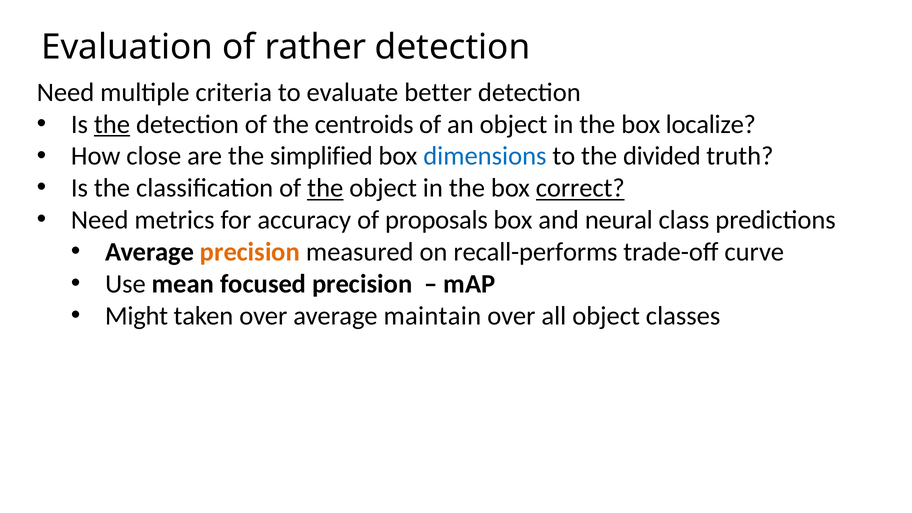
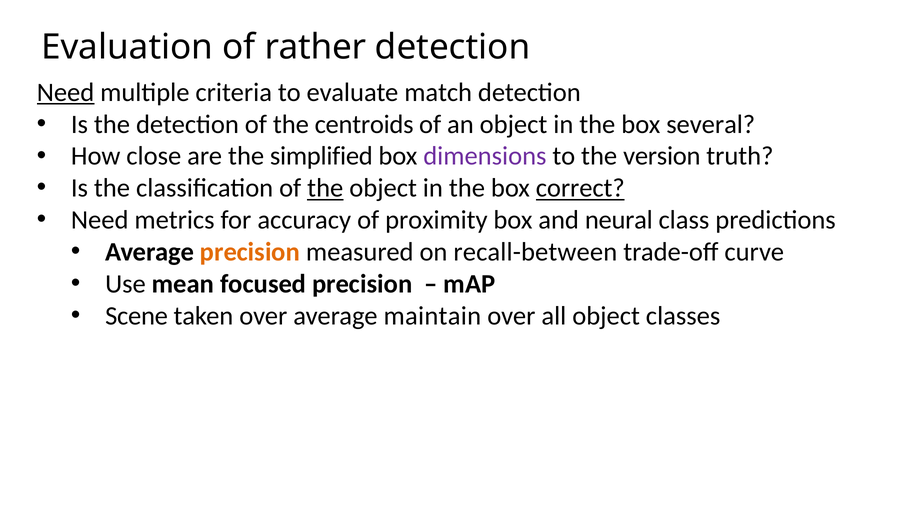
Need at (66, 92) underline: none -> present
better: better -> match
the at (112, 124) underline: present -> none
localize: localize -> several
dimensions colour: blue -> purple
divided: divided -> version
proposals: proposals -> proximity
recall-performs: recall-performs -> recall-between
Might: Might -> Scene
